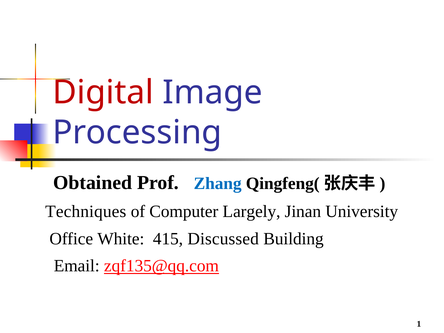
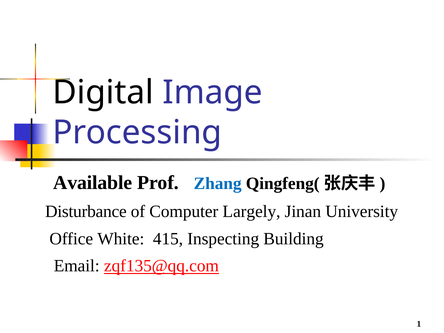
Digital colour: red -> black
Obtained: Obtained -> Available
Techniques: Techniques -> Disturbance
Discussed: Discussed -> Inspecting
